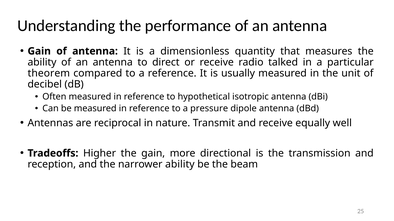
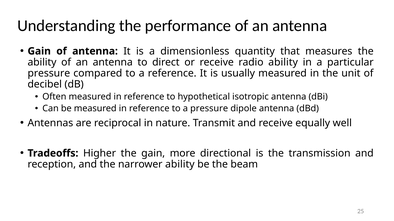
radio talked: talked -> ability
theorem at (49, 73): theorem -> pressure
